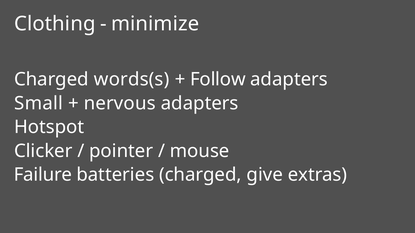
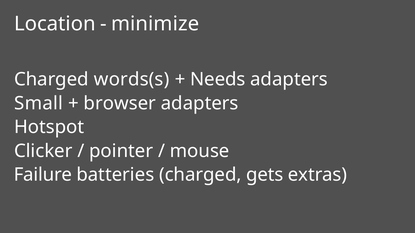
Clothing: Clothing -> Location
Follow: Follow -> Needs
nervous: nervous -> browser
give: give -> gets
